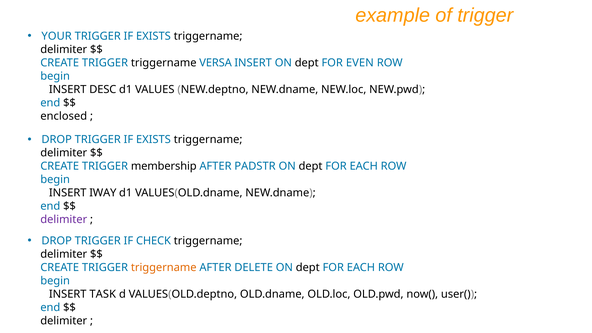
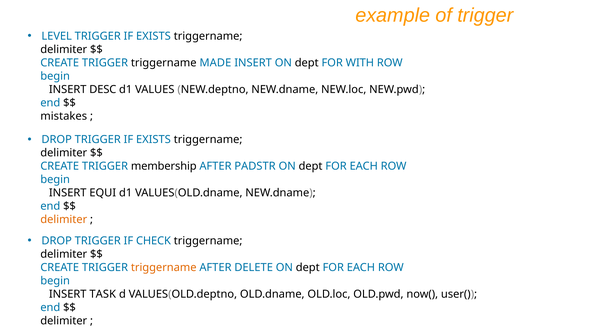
YOUR: YOUR -> LEVEL
VERSA: VERSA -> MADE
EVEN: EVEN -> WITH
enclosed: enclosed -> mistakes
IWAY: IWAY -> EQUI
delimiter at (64, 220) colour: purple -> orange
